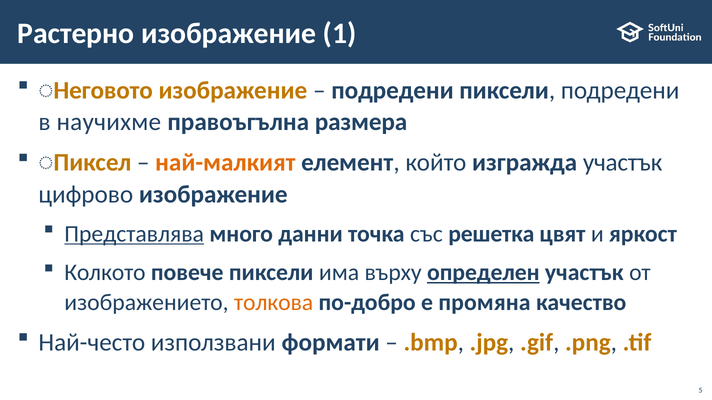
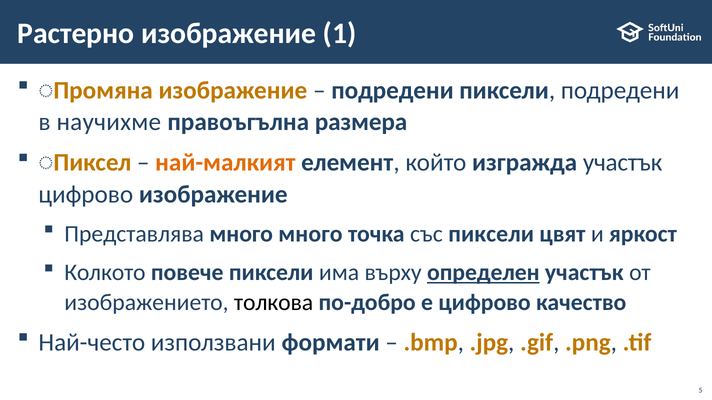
Неговото: Неговото -> Промяна
Представлява underline: present -> none
много данни: данни -> много
със решетка: решетка -> пиксели
толкова colour: orange -> black
е промяна: промяна -> цифрово
